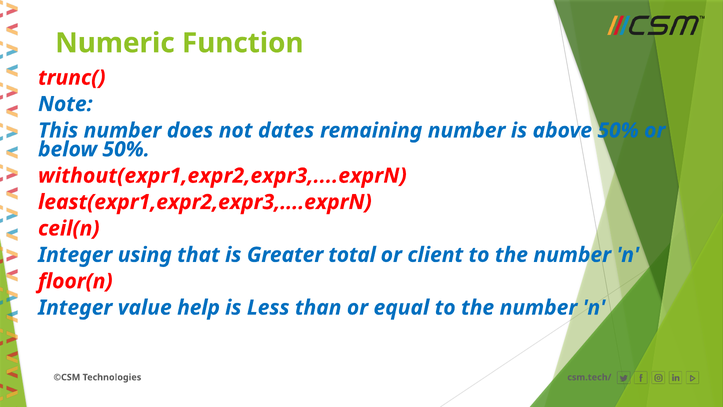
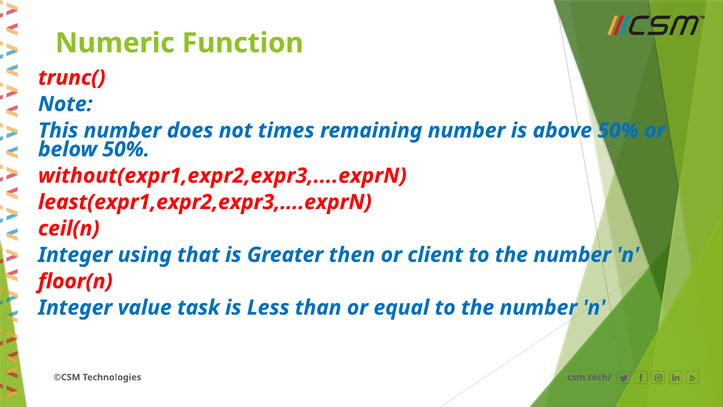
dates: dates -> times
total: total -> then
help: help -> task
